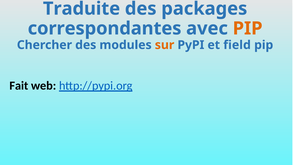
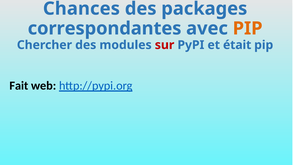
Traduite: Traduite -> Chances
sur colour: orange -> red
field: field -> était
